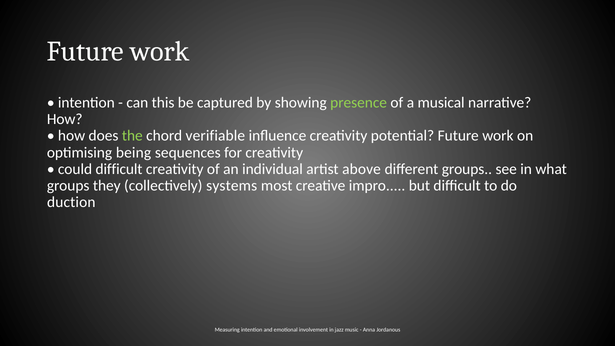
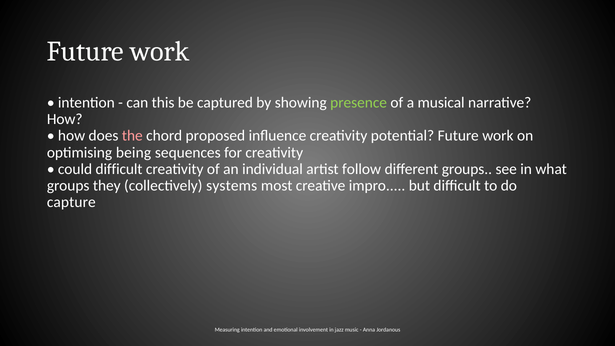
the colour: light green -> pink
verifiable: verifiable -> proposed
above: above -> follow
duction: duction -> capture
